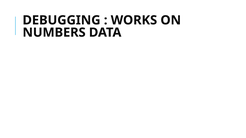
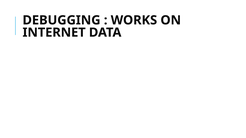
NUMBERS: NUMBERS -> INTERNET
